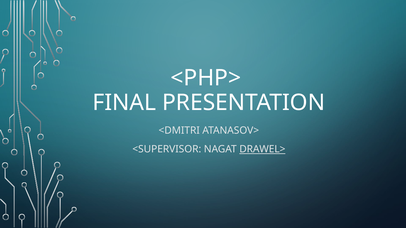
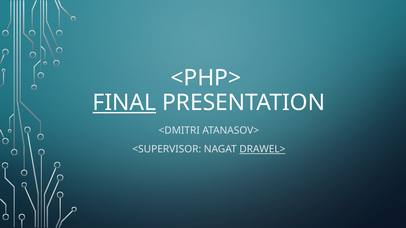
FINAL underline: none -> present
